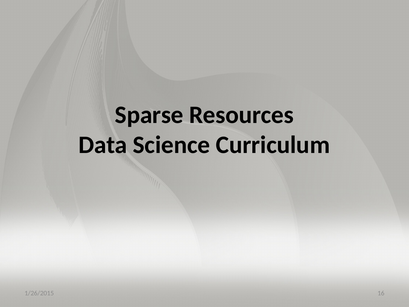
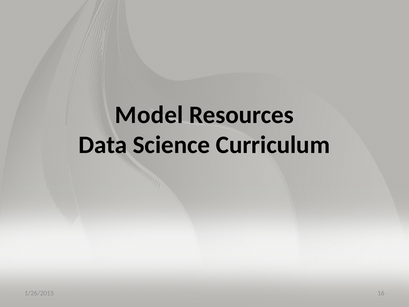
Sparse: Sparse -> Model
